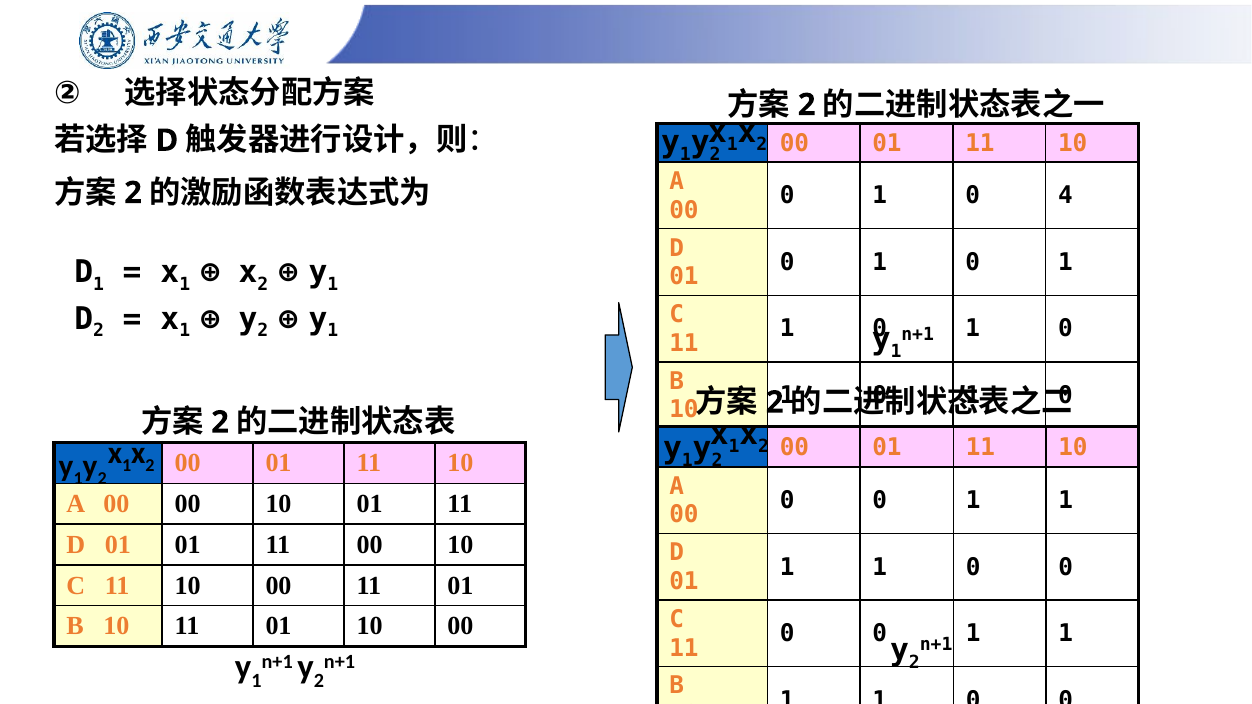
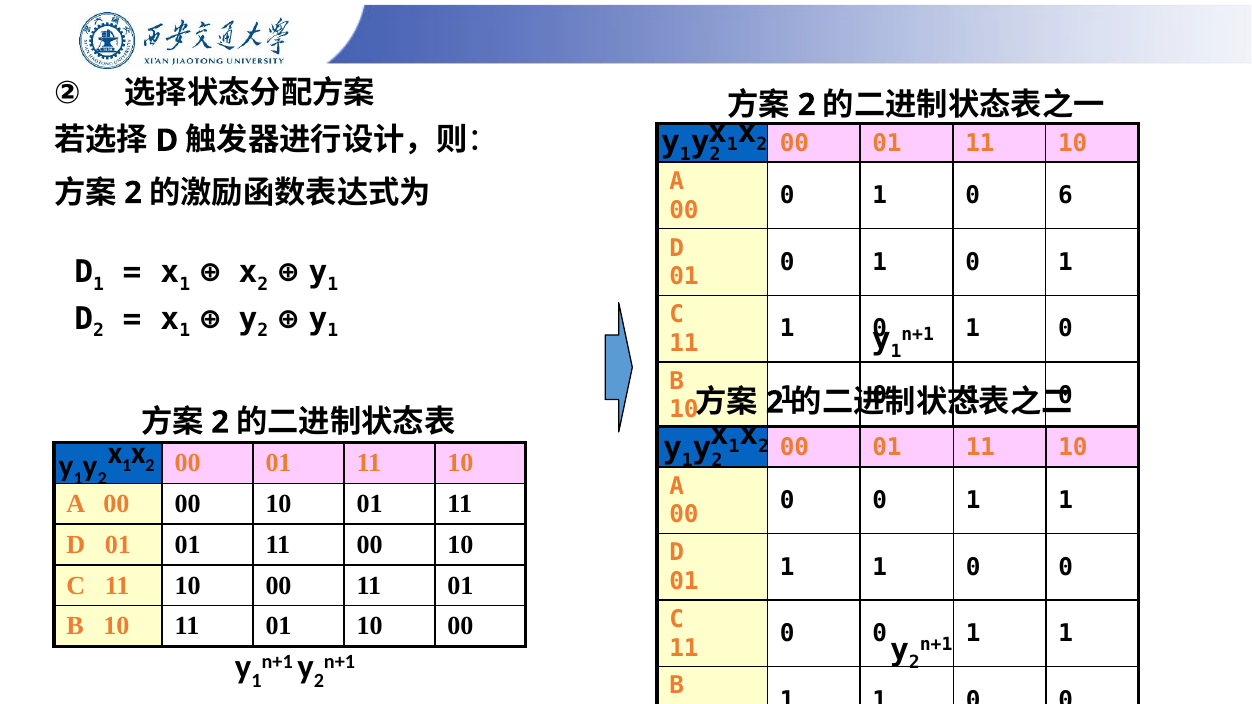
4: 4 -> 6
